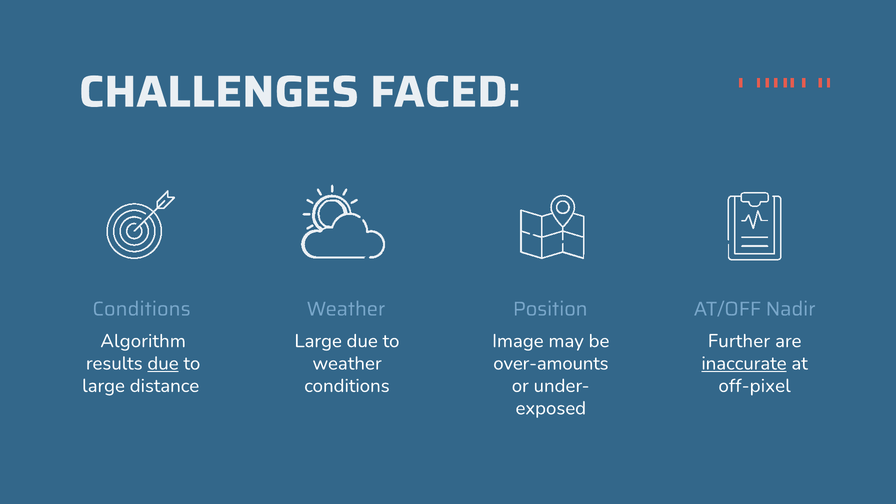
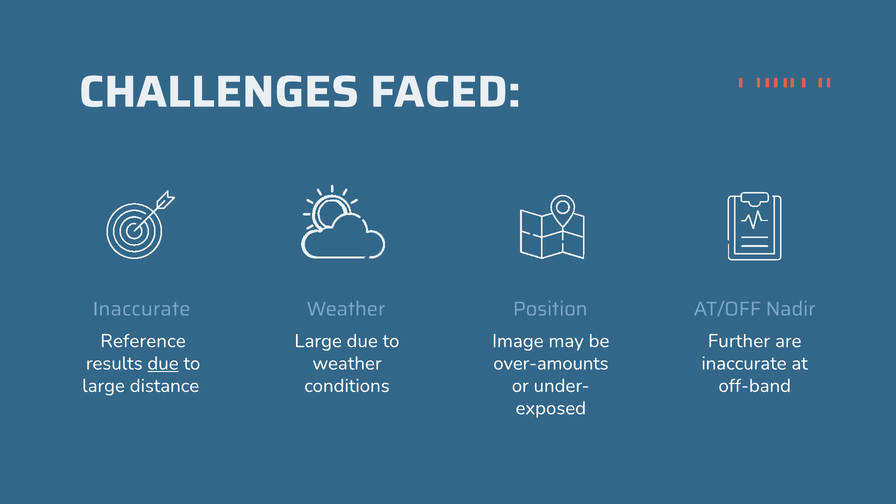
Conditions at (142, 309): Conditions -> Inaccurate
Algorithm: Algorithm -> Reference
inaccurate at (744, 363) underline: present -> none
off-pixel: off-pixel -> off-band
